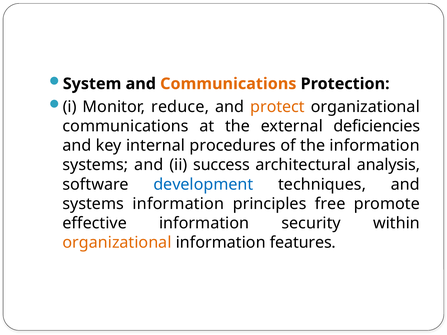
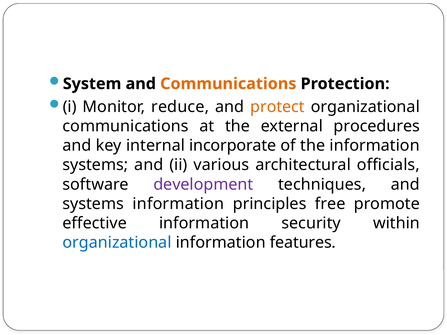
deficiencies: deficiencies -> procedures
procedures: procedures -> incorporate
success: success -> various
analysis: analysis -> officials
development colour: blue -> purple
organizational at (117, 243) colour: orange -> blue
